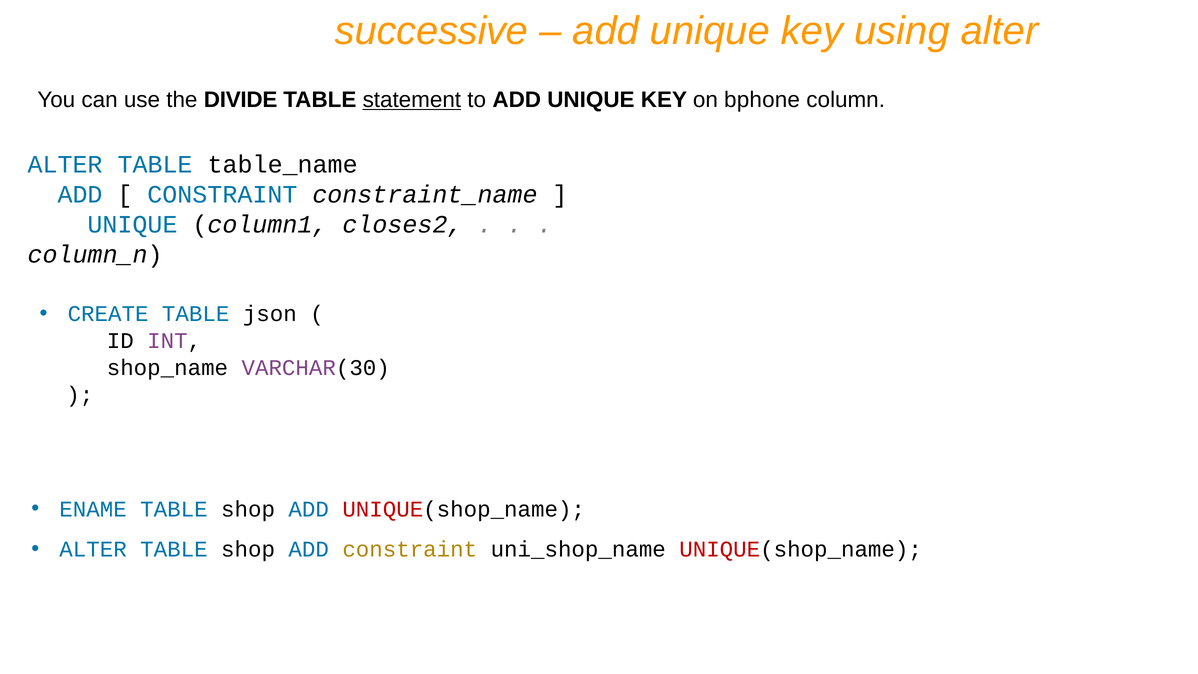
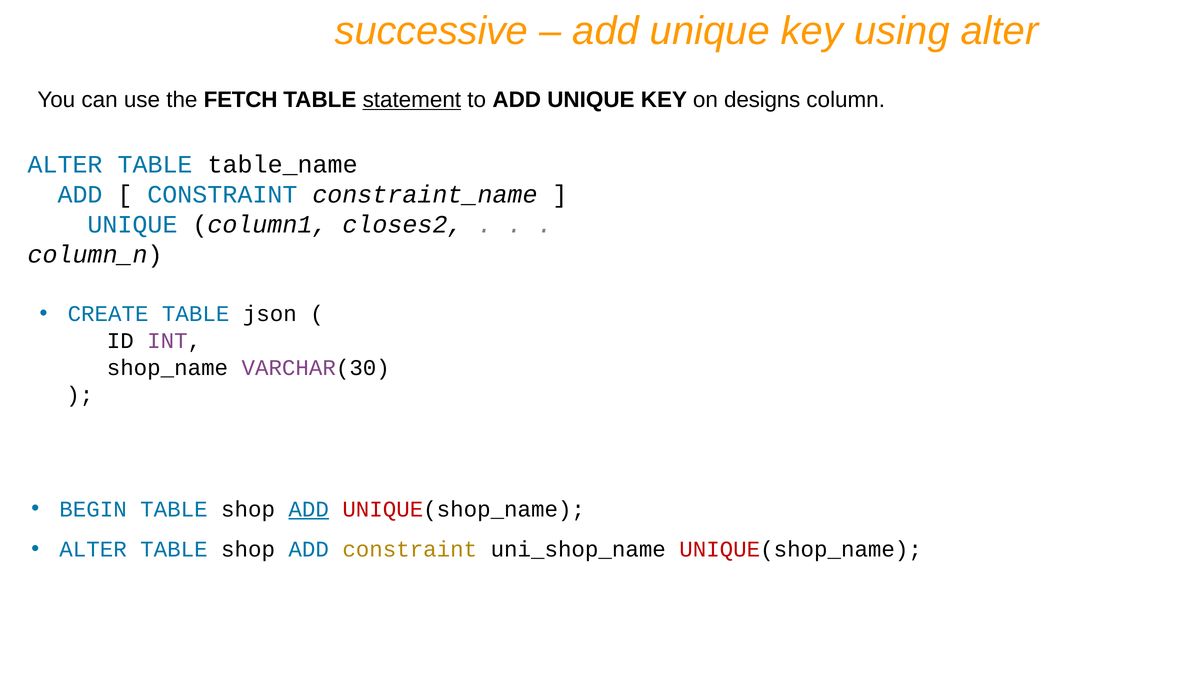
DIVIDE: DIVIDE -> FETCH
bphone: bphone -> designs
ENAME: ENAME -> BEGIN
ADD at (309, 509) underline: none -> present
